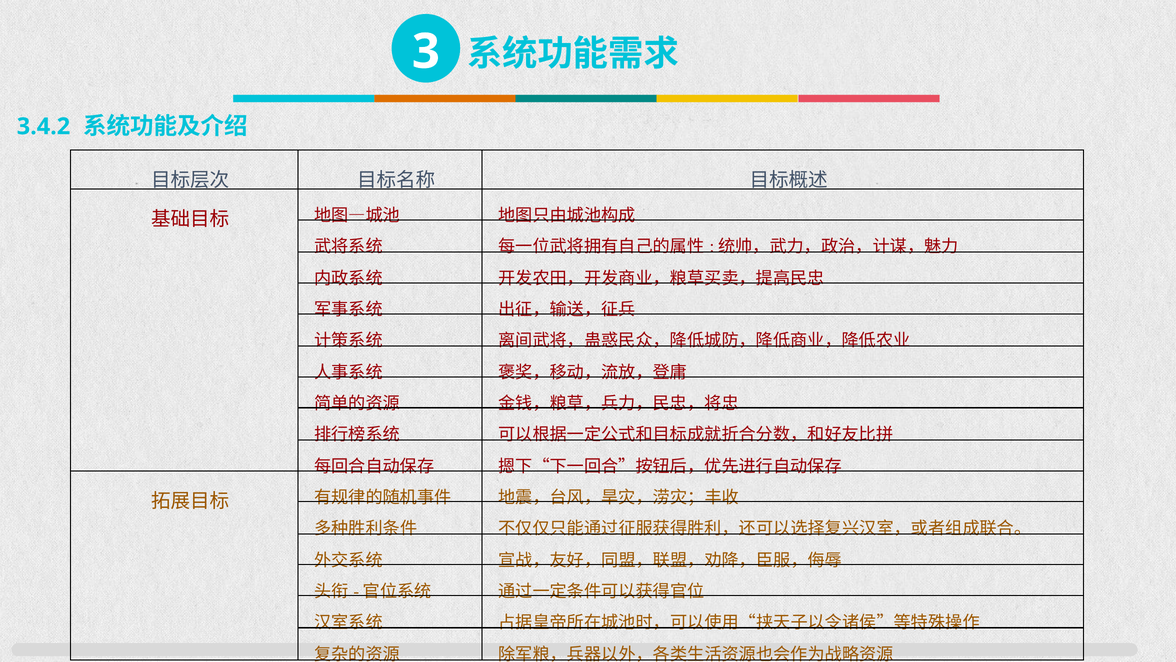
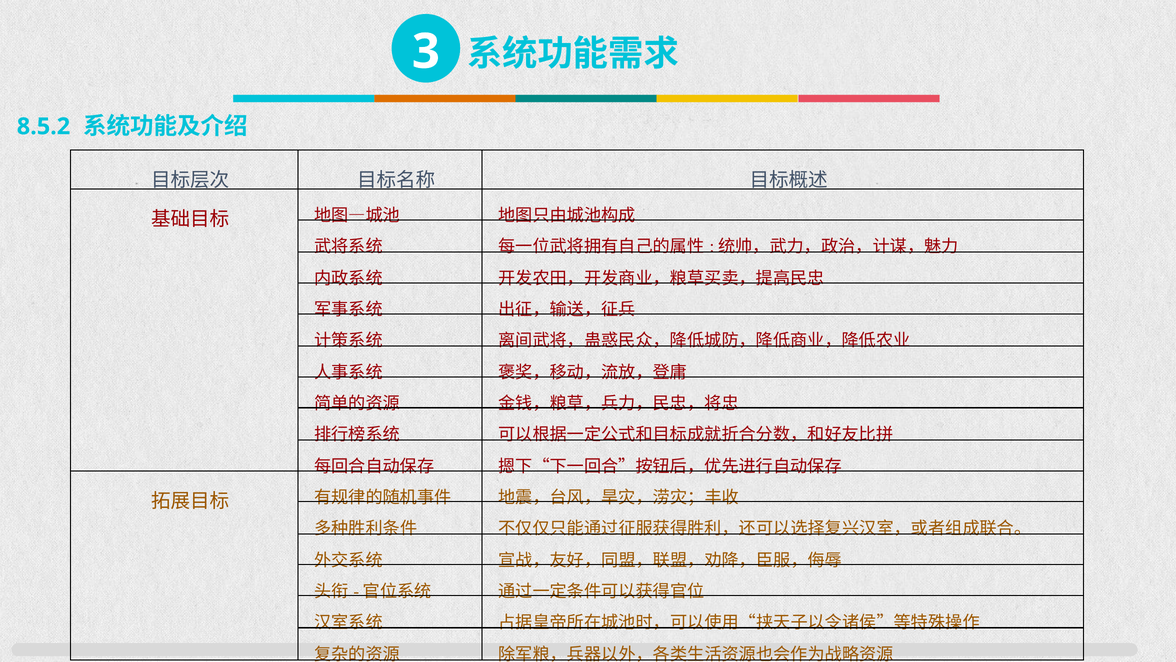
3.4.2: 3.4.2 -> 8.5.2
